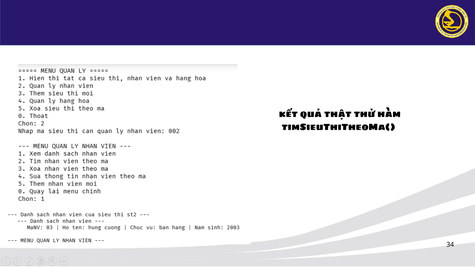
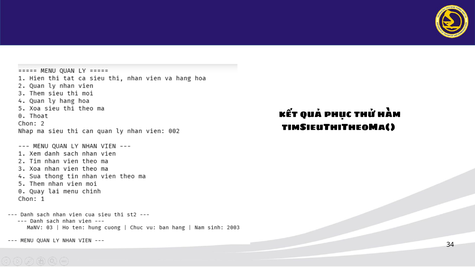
thật: thật -> phục
